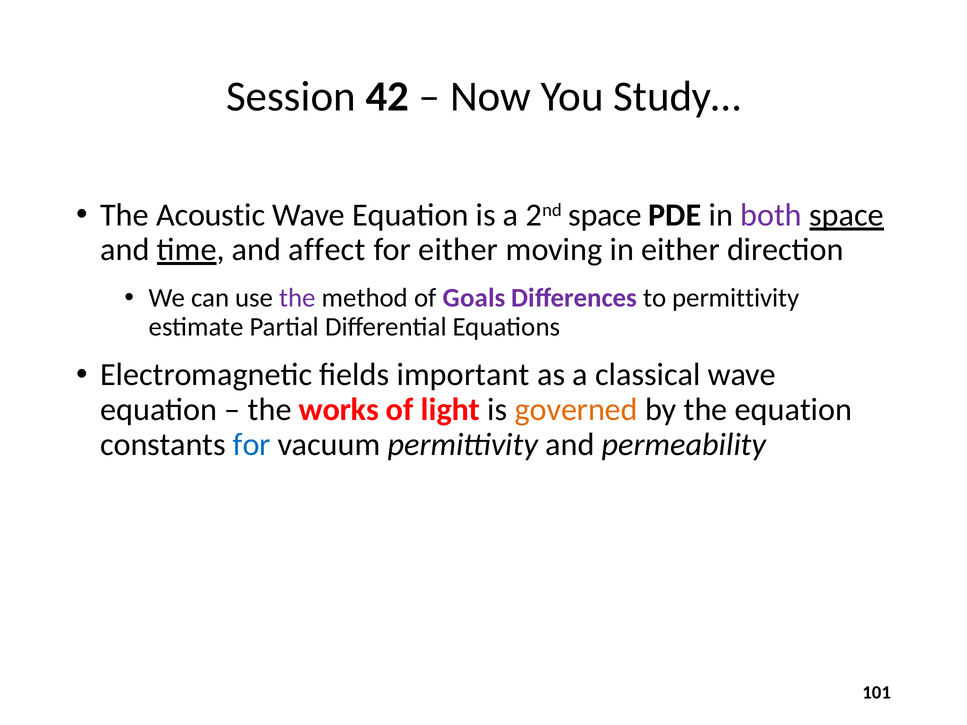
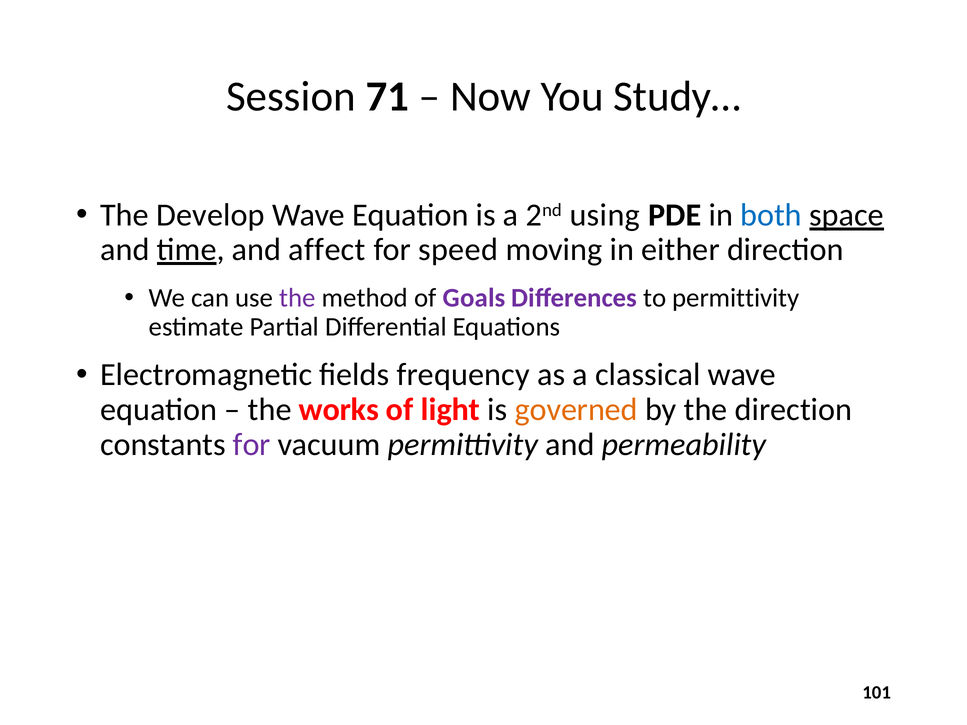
42: 42 -> 71
Acoustic: Acoustic -> Develop
2nd space: space -> using
both colour: purple -> blue
for either: either -> speed
important: important -> frequency
the equation: equation -> direction
for at (252, 445) colour: blue -> purple
